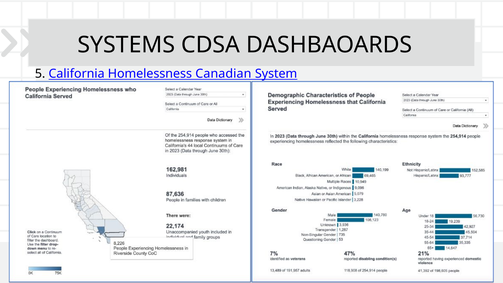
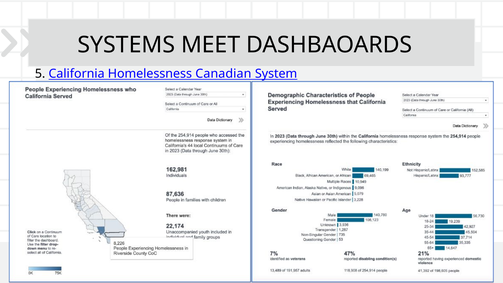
CDSA: CDSA -> MEET
